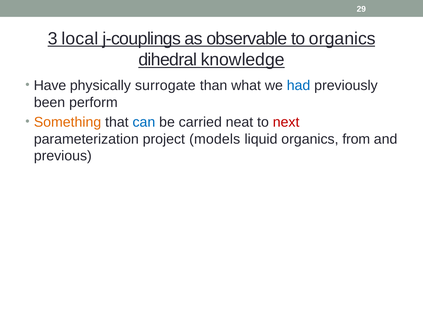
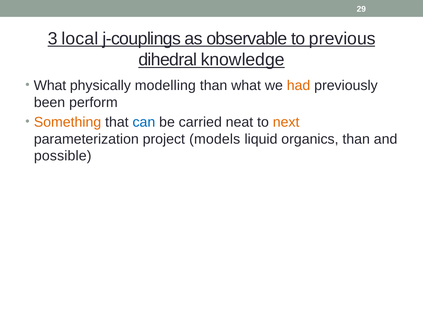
to organics: organics -> previous
Have at (50, 86): Have -> What
surrogate: surrogate -> modelling
had colour: blue -> orange
next colour: red -> orange
organics from: from -> than
previous: previous -> possible
